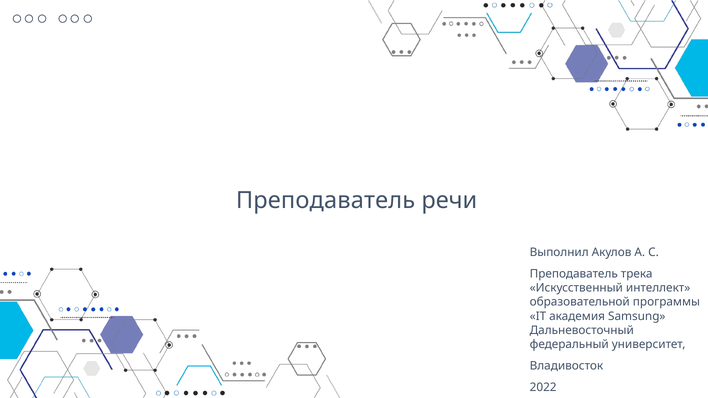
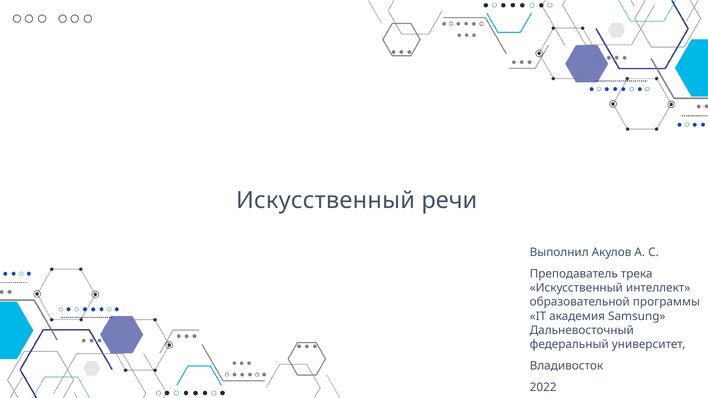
Преподаватель at (326, 201): Преподаватель -> Искусственный
